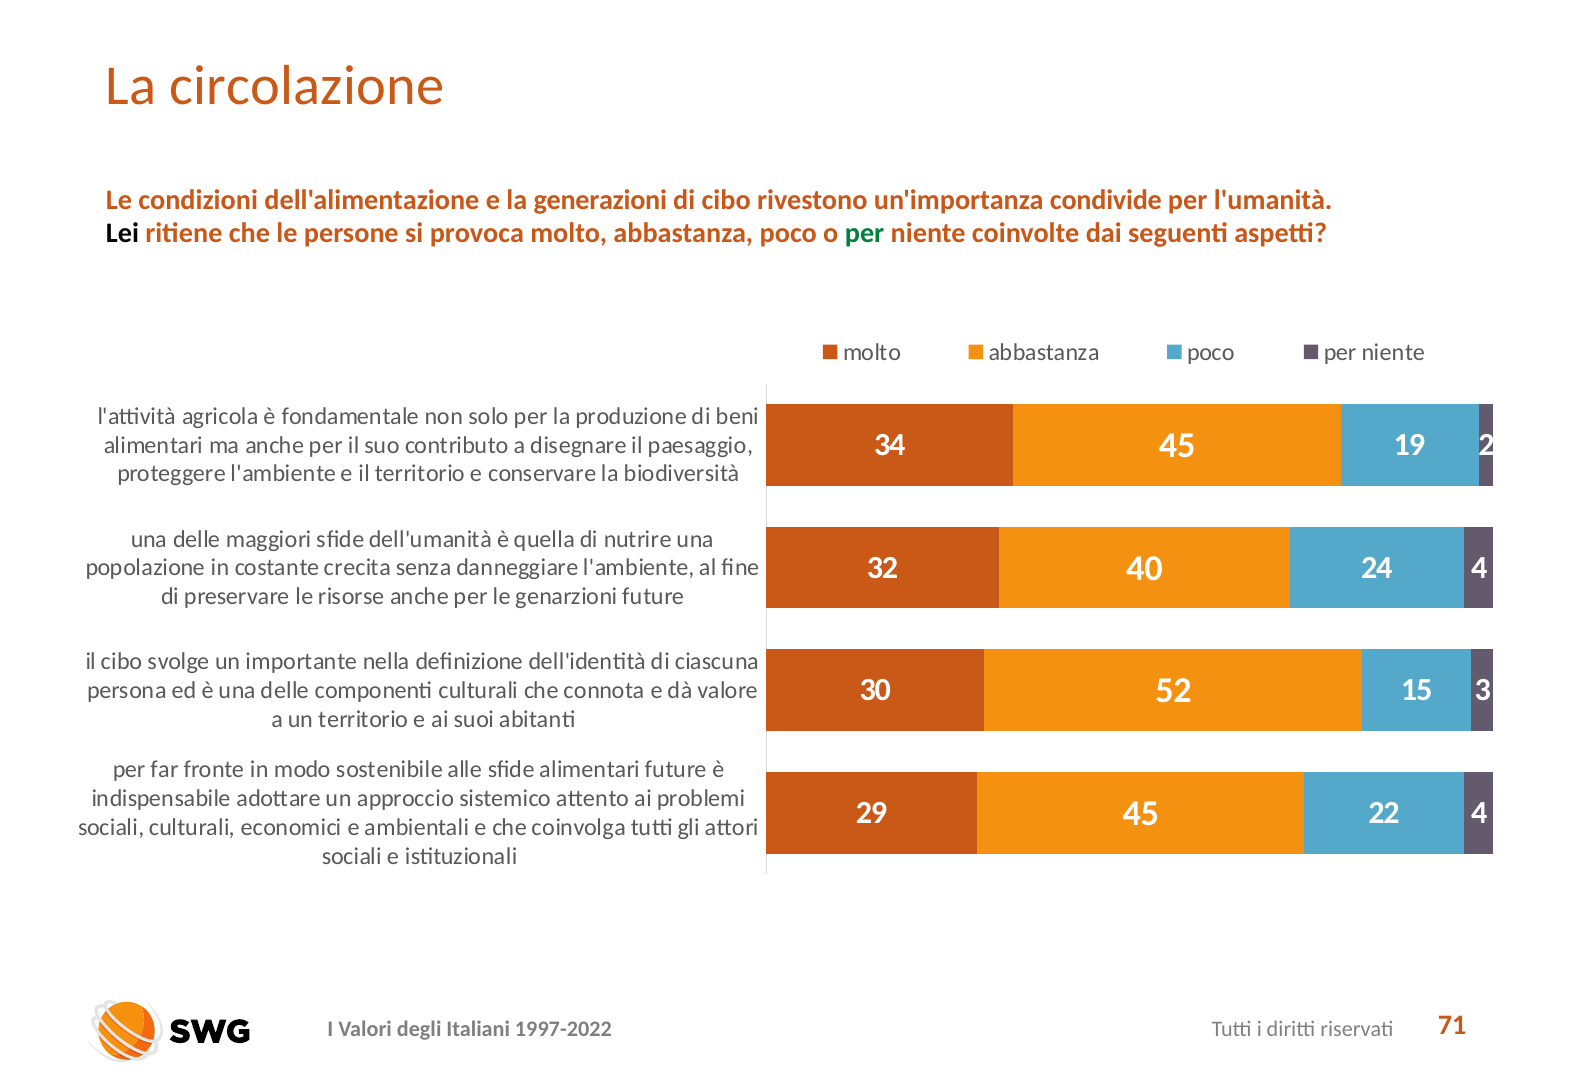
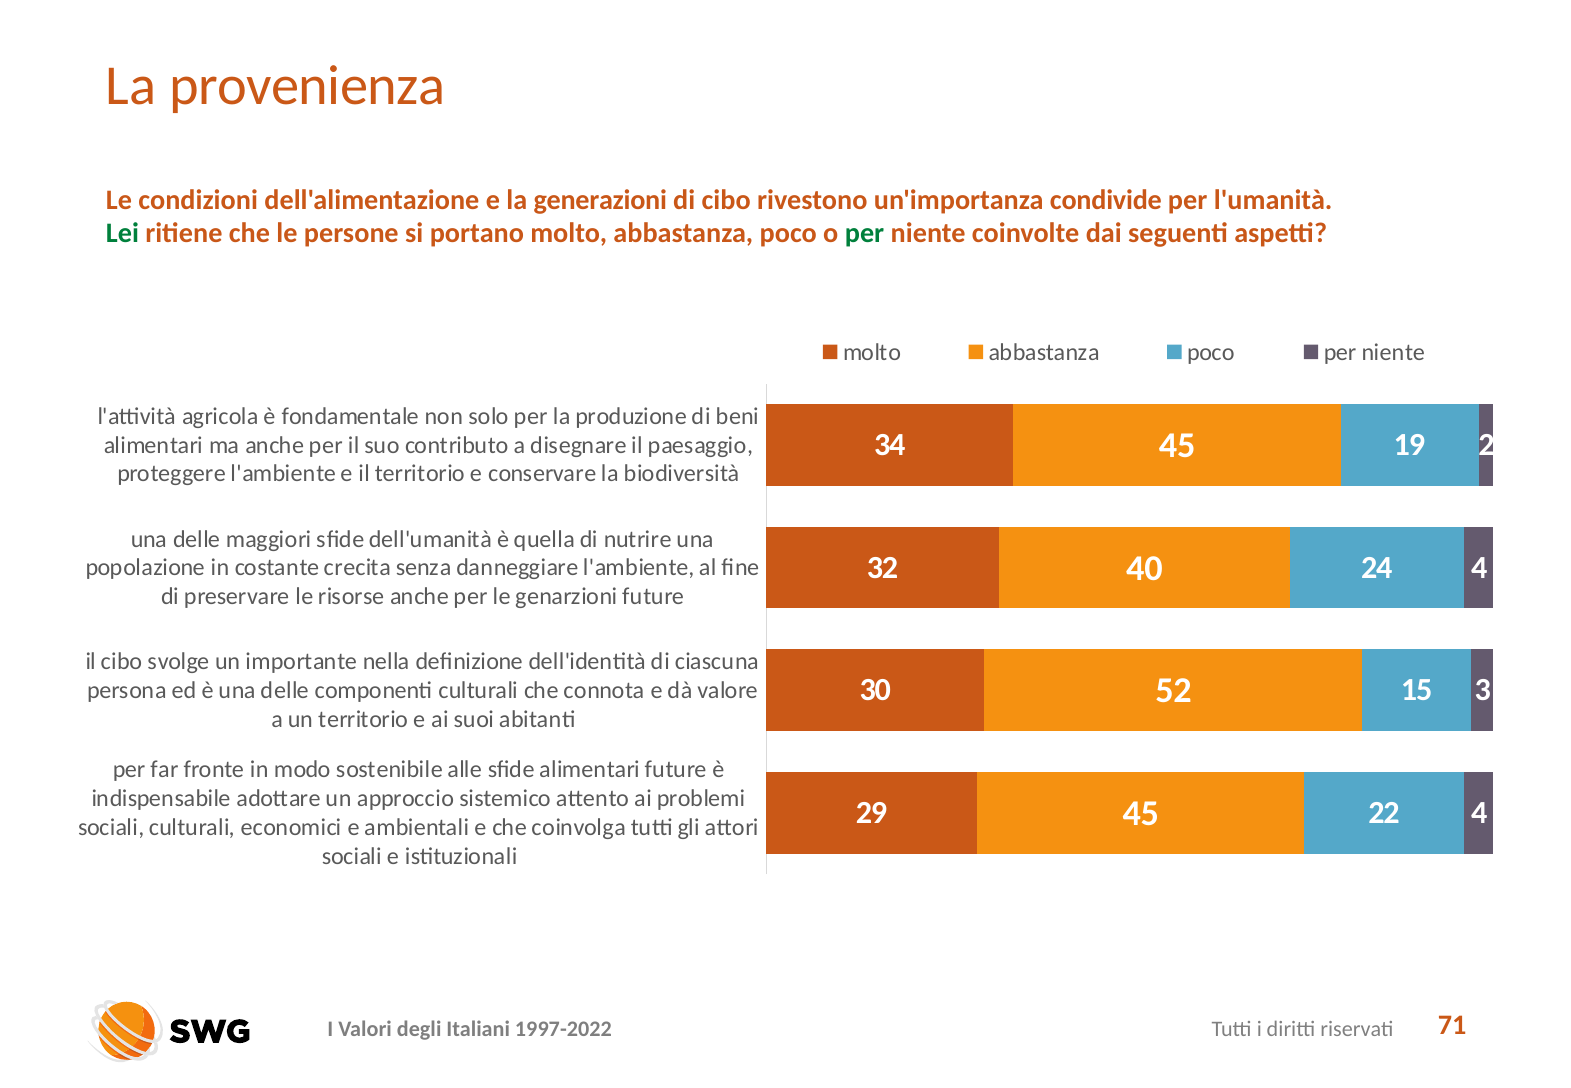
circolazione: circolazione -> provenienza
Lei colour: black -> green
provoca: provoca -> portano
